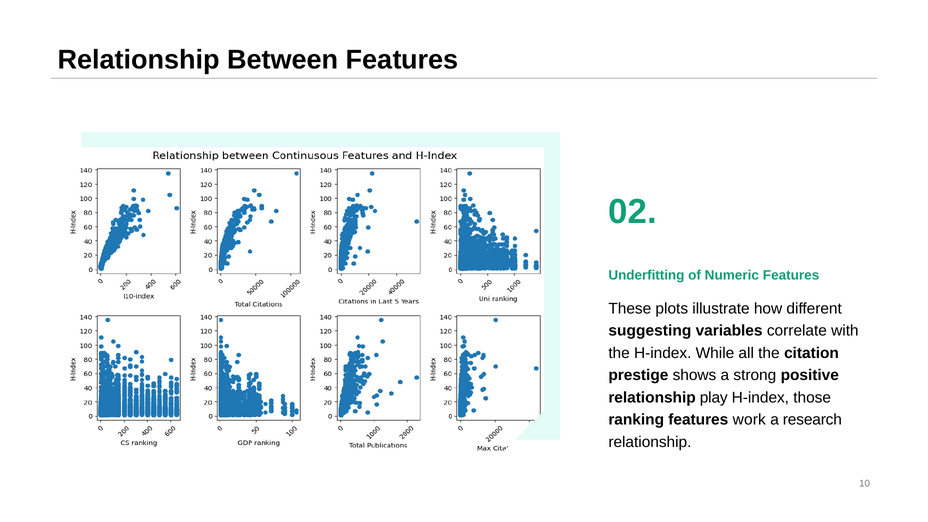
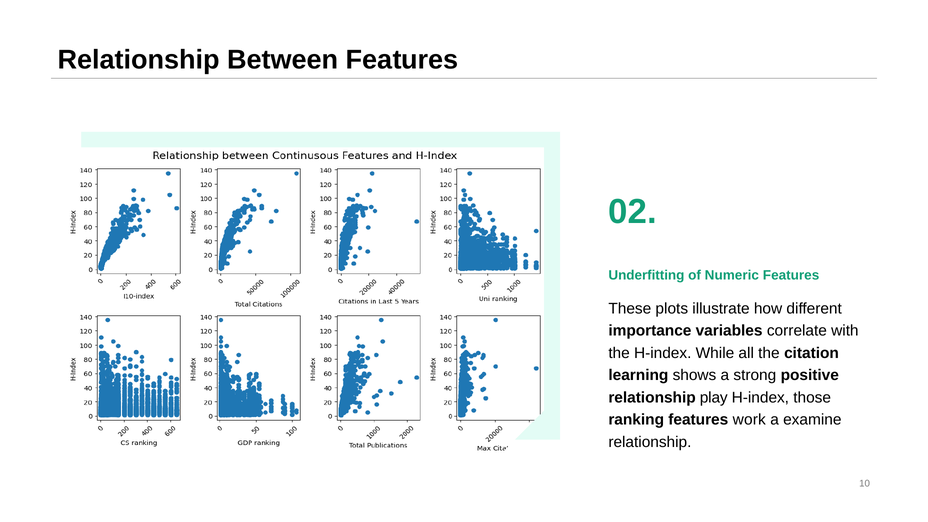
suggesting: suggesting -> importance
prestige: prestige -> learning
research: research -> examine
